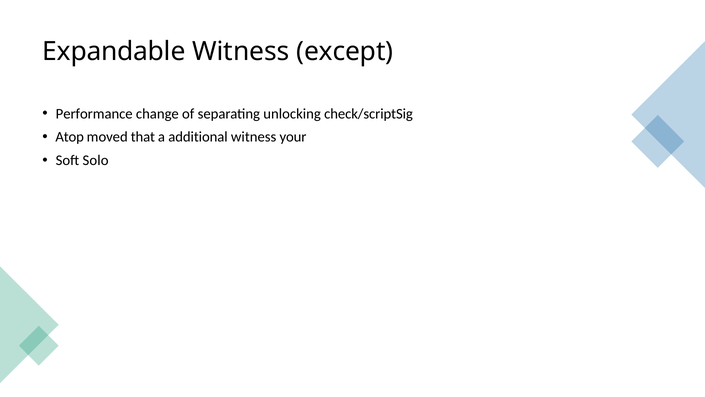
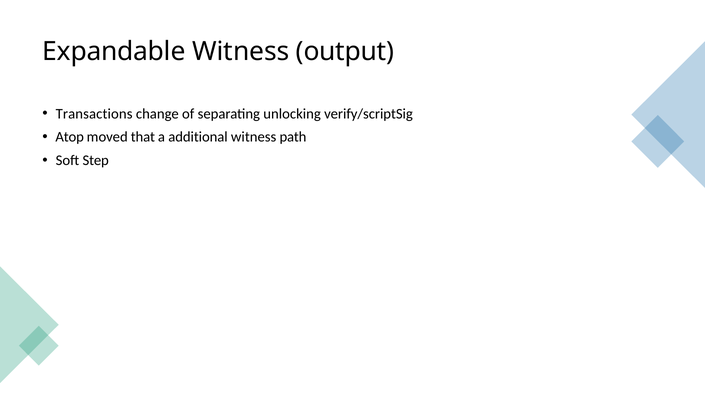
except: except -> output
Performance: Performance -> Transactions
check/scriptSig: check/scriptSig -> verify/scriptSig
your: your -> path
Solo: Solo -> Step
